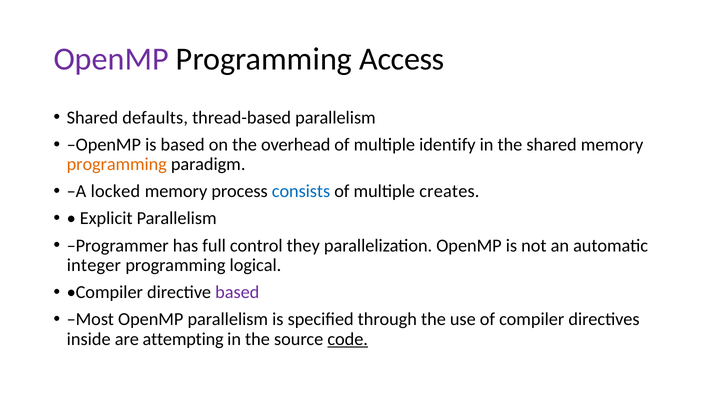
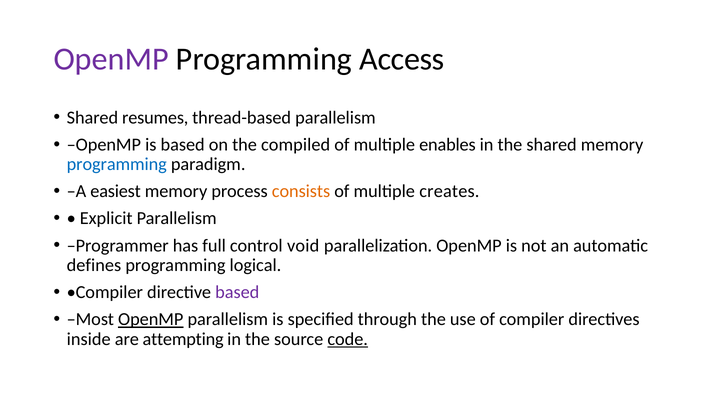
defaults: defaults -> resumes
overhead: overhead -> compiled
identify: identify -> enables
programming at (117, 164) colour: orange -> blue
locked: locked -> easiest
consists colour: blue -> orange
they: they -> void
integer: integer -> defines
OpenMP at (151, 319) underline: none -> present
